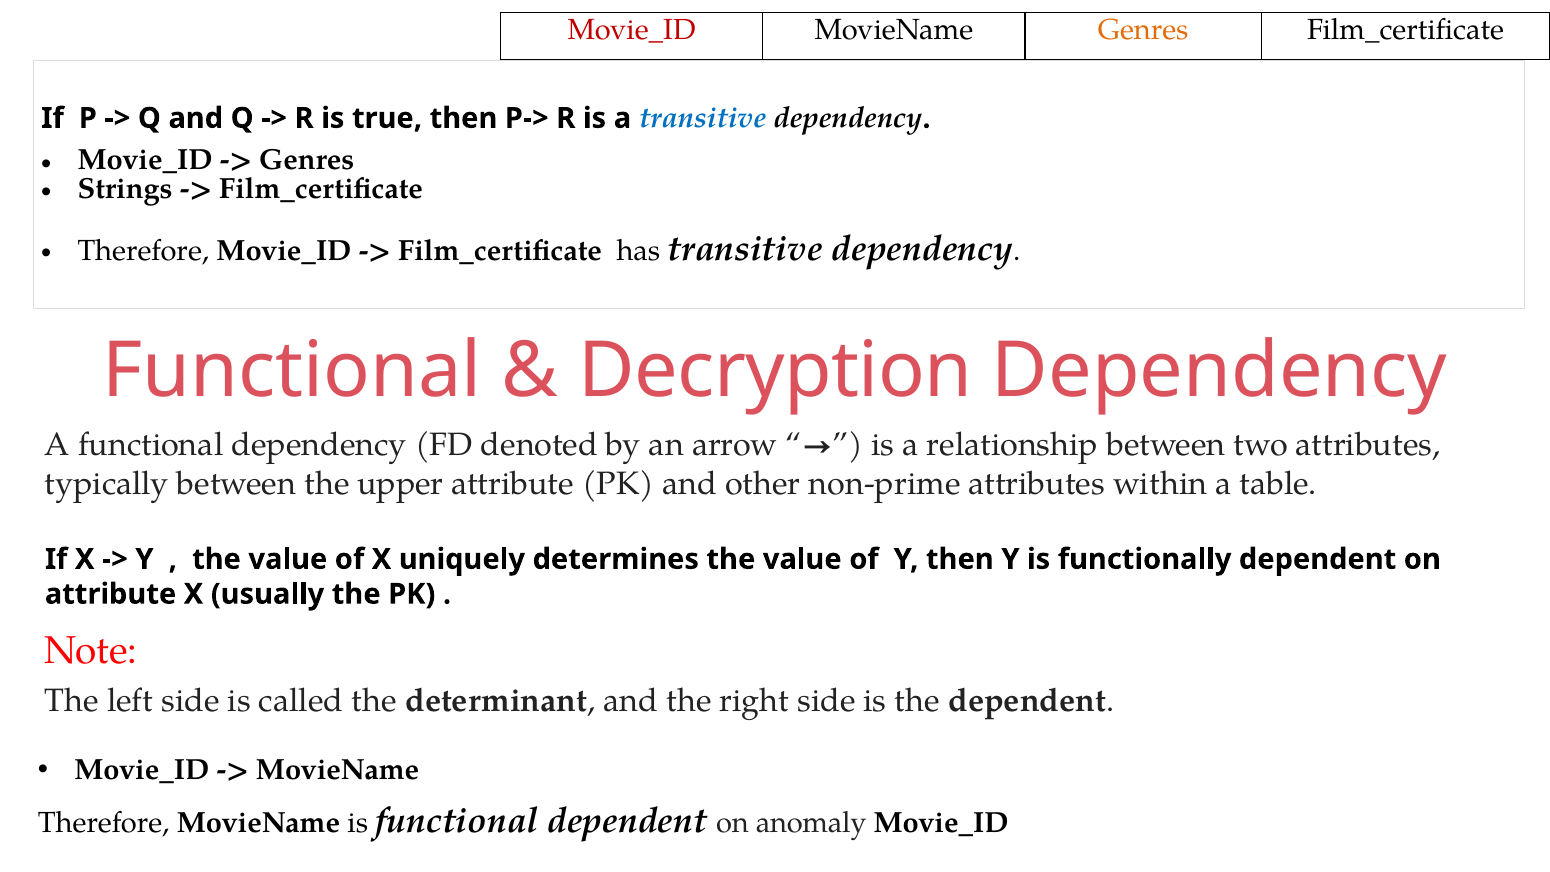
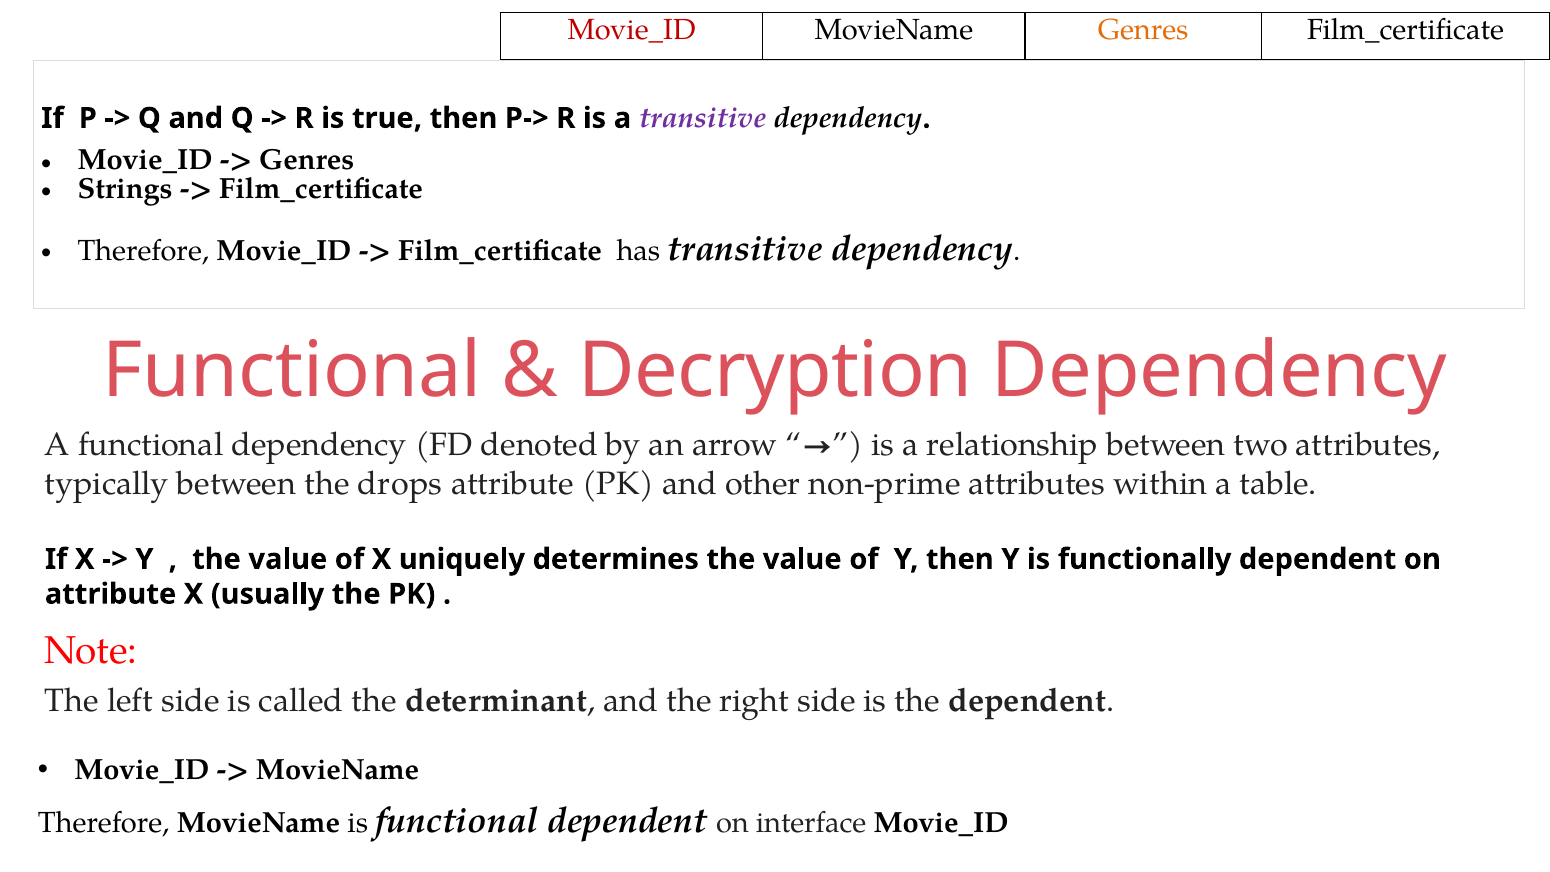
transitive at (703, 118) colour: blue -> purple
upper: upper -> drops
anomaly: anomaly -> interface
